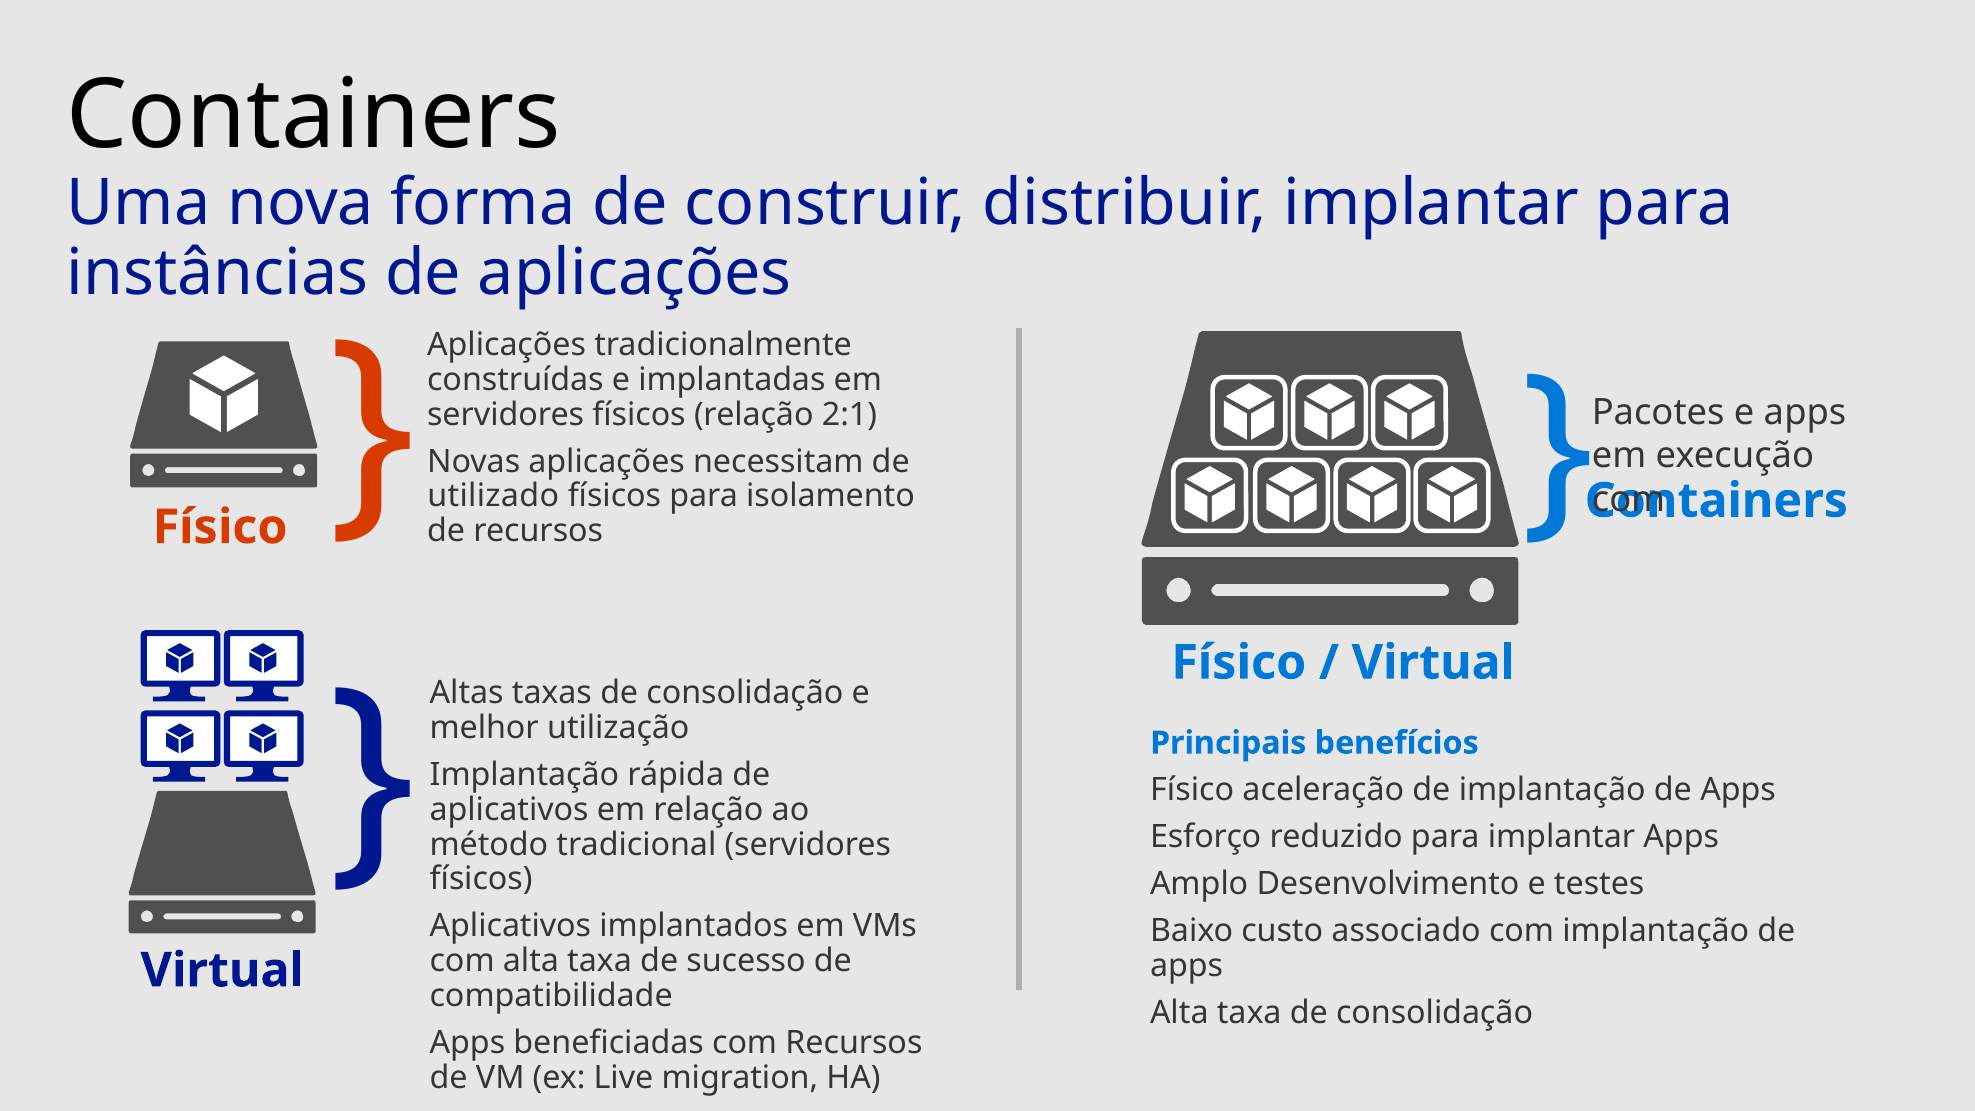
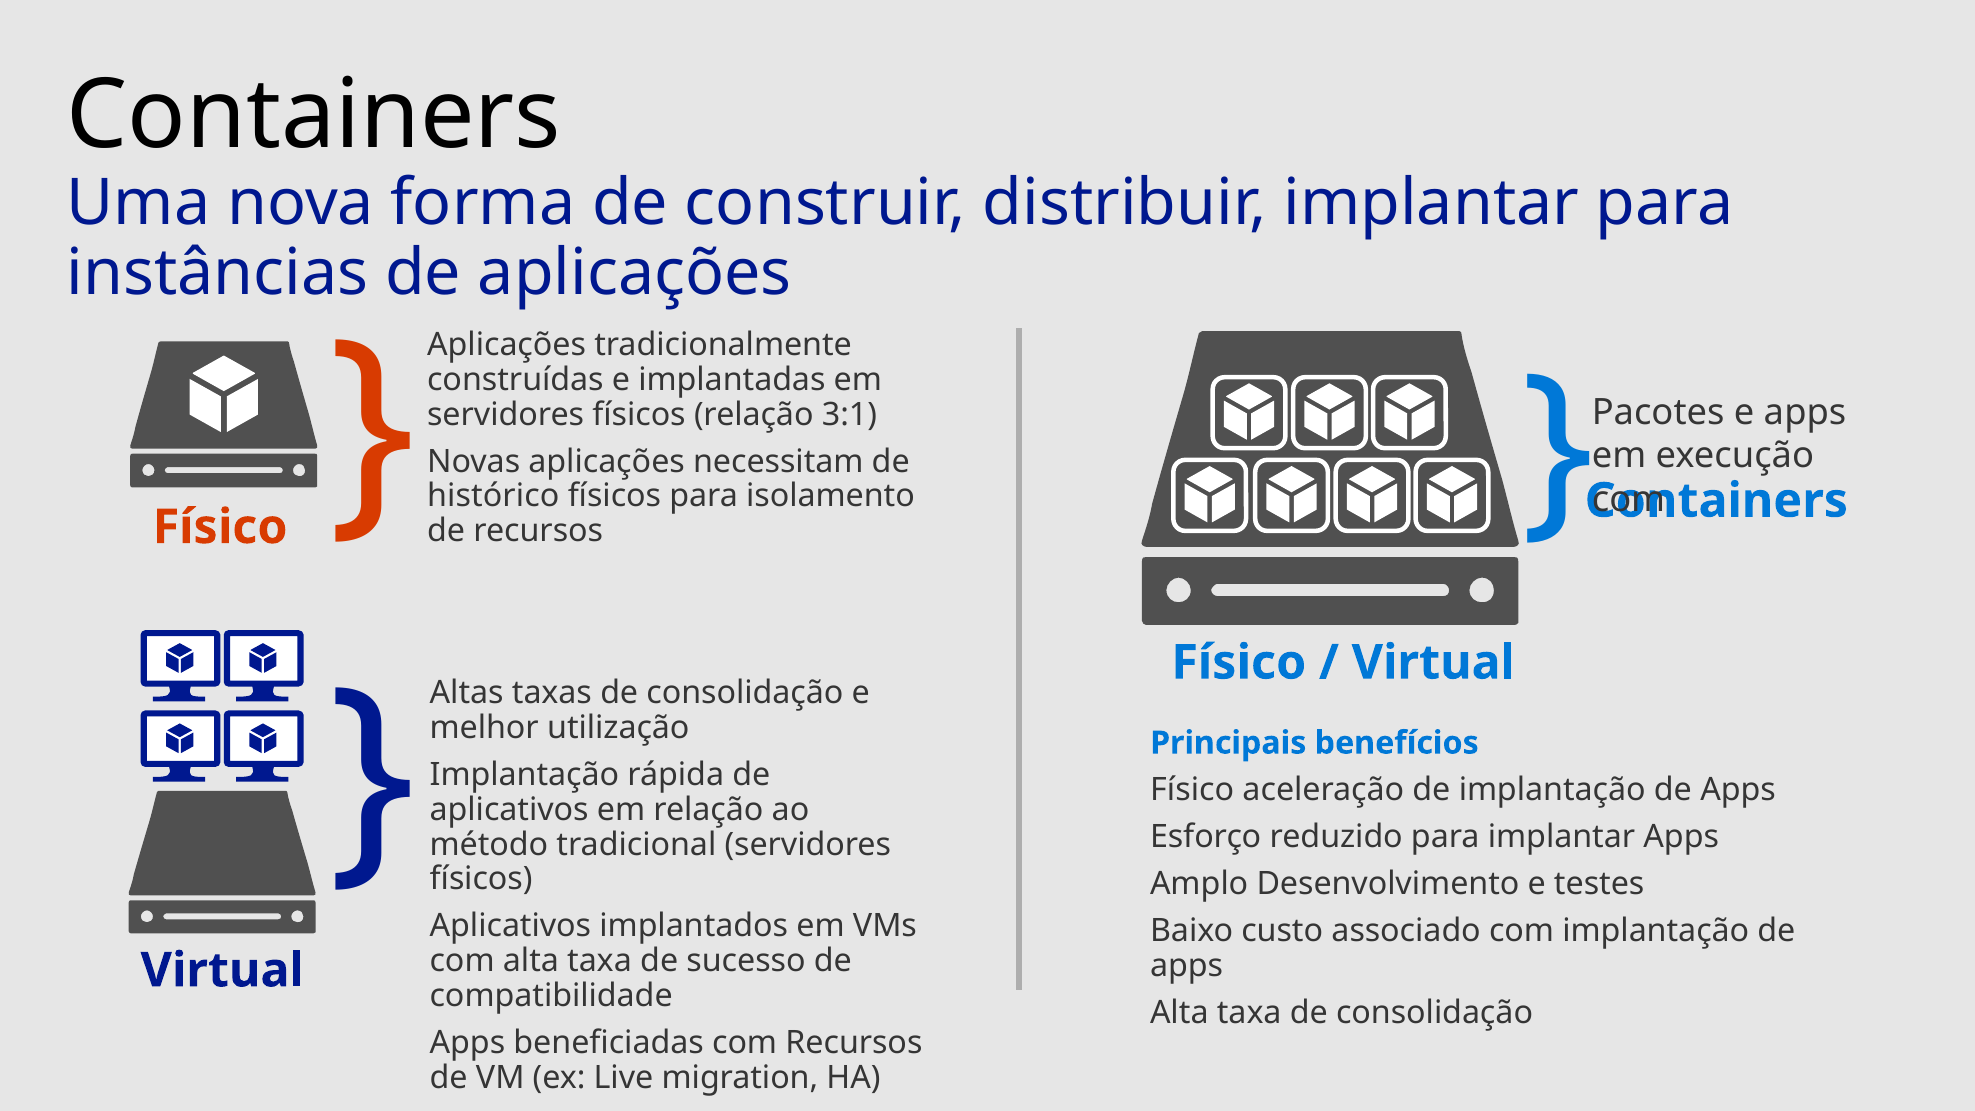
2:1: 2:1 -> 3:1
utilizado: utilizado -> histórico
